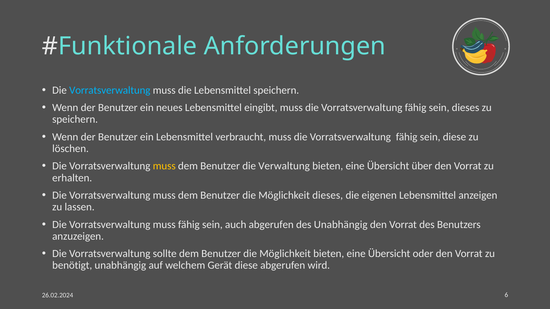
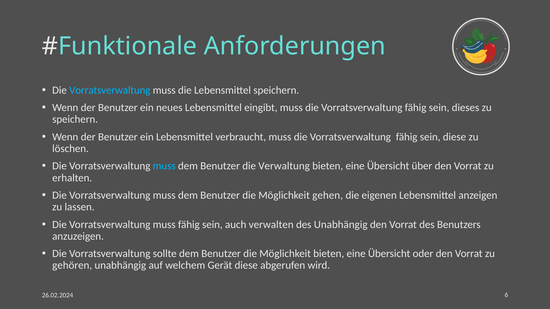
muss at (164, 166) colour: yellow -> light blue
Möglichkeit dieses: dieses -> gehen
auch abgerufen: abgerufen -> verwalten
benötigt: benötigt -> gehören
